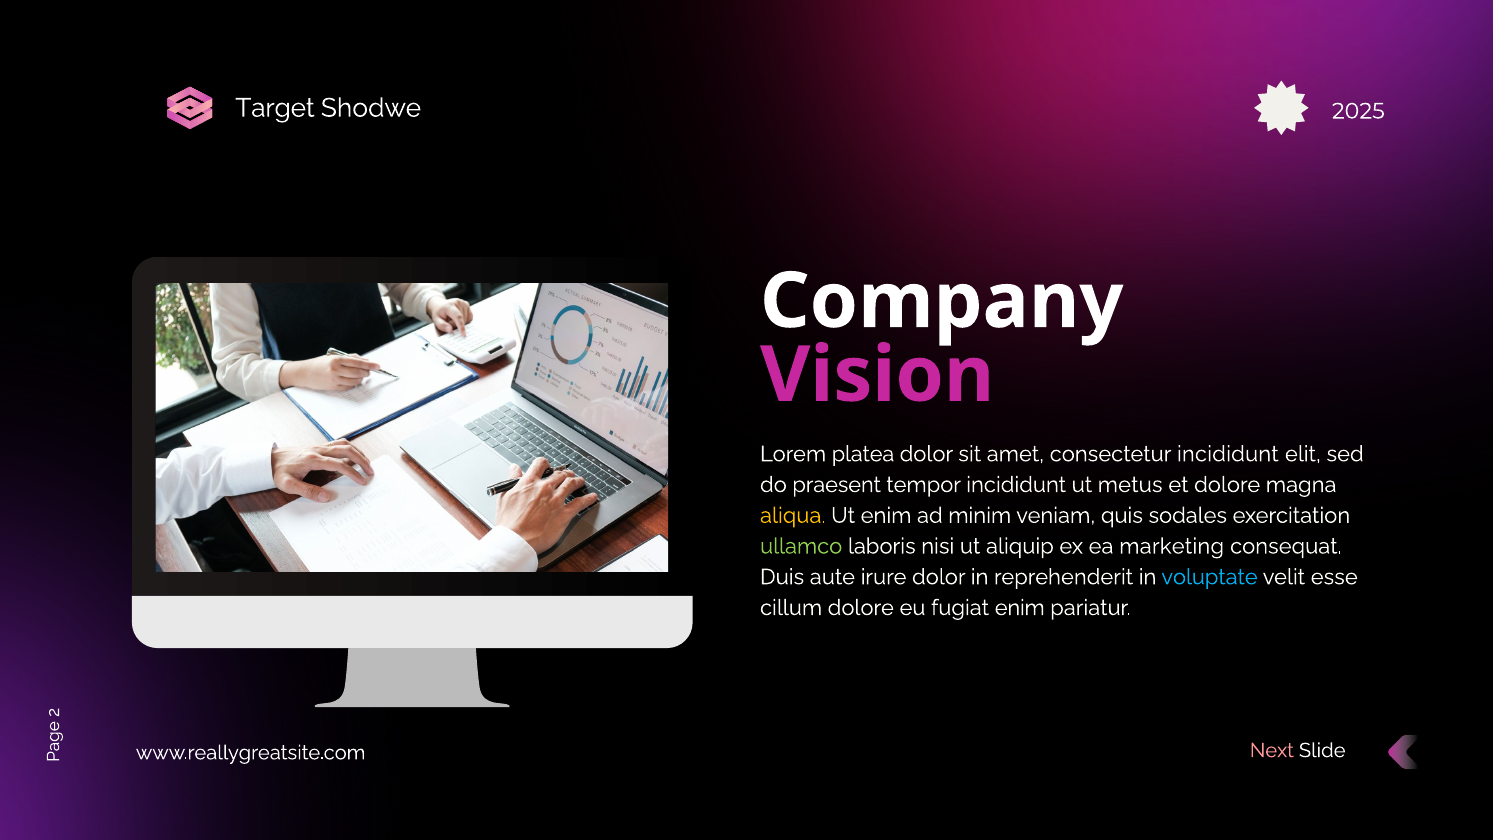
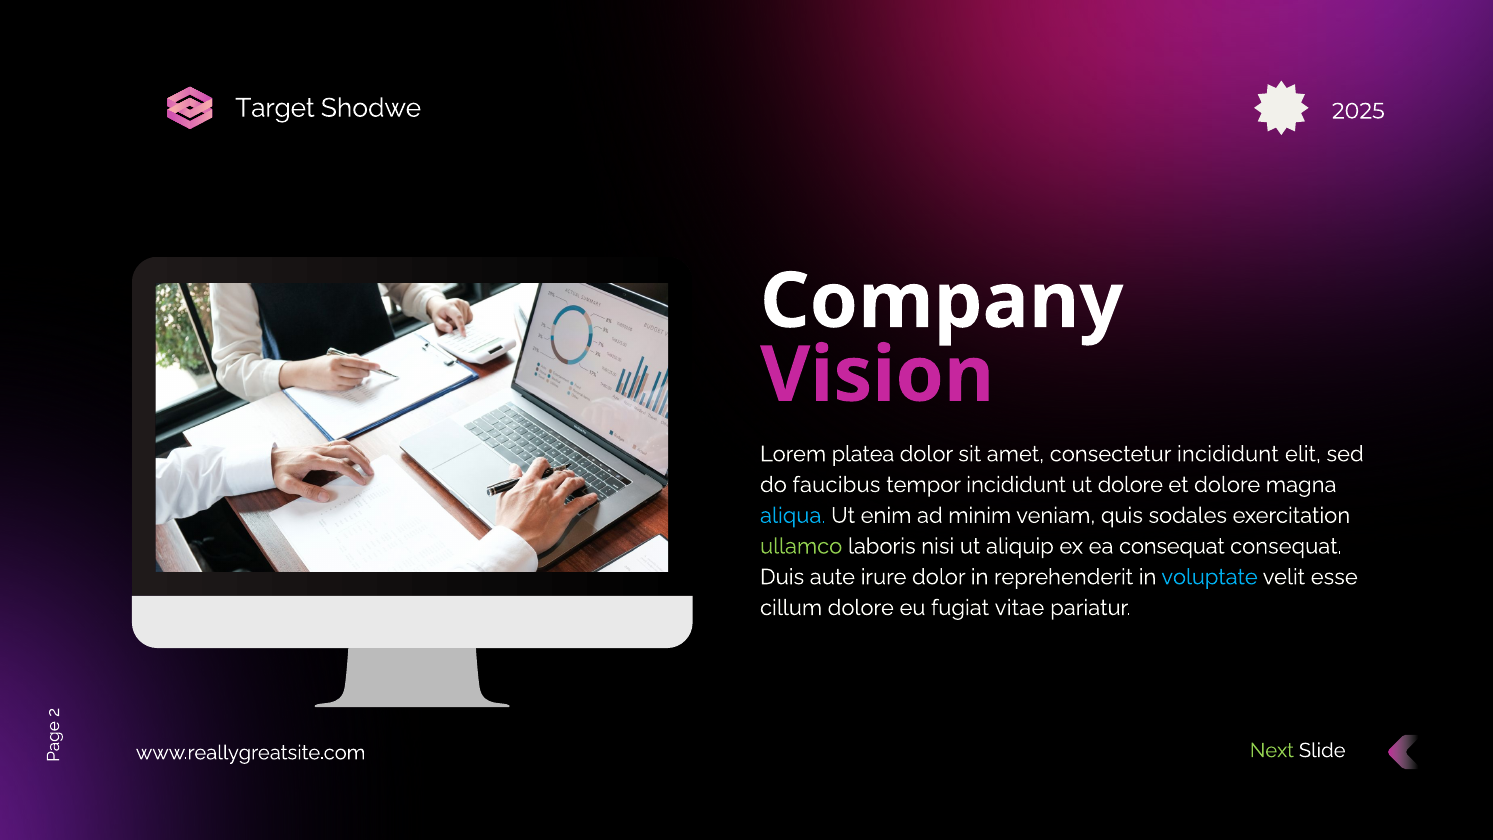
praesent: praesent -> faucibus
ut metus: metus -> dolore
aliqua colour: yellow -> light blue
ea marketing: marketing -> consequat
fugiat enim: enim -> vitae
Next colour: pink -> light green
